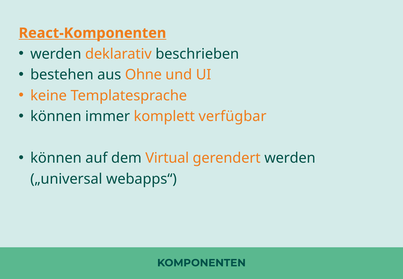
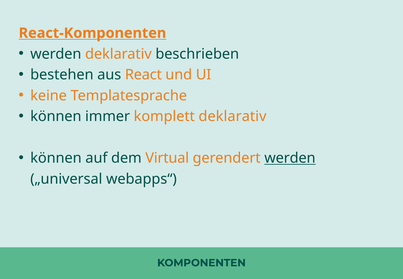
Ohne: Ohne -> React
komplett verfügbar: verfügbar -> deklarativ
werden at (290, 158) underline: none -> present
